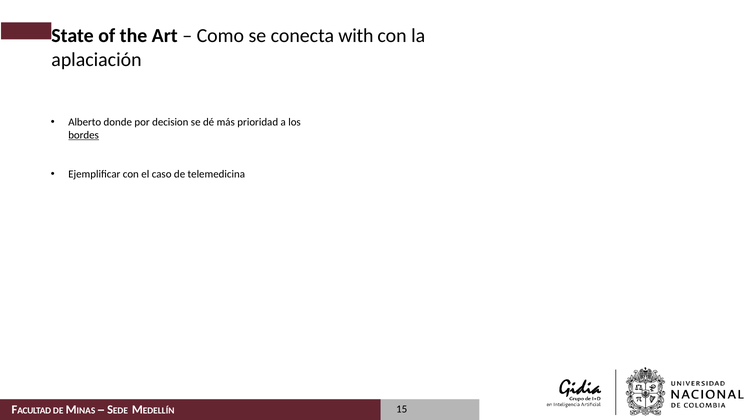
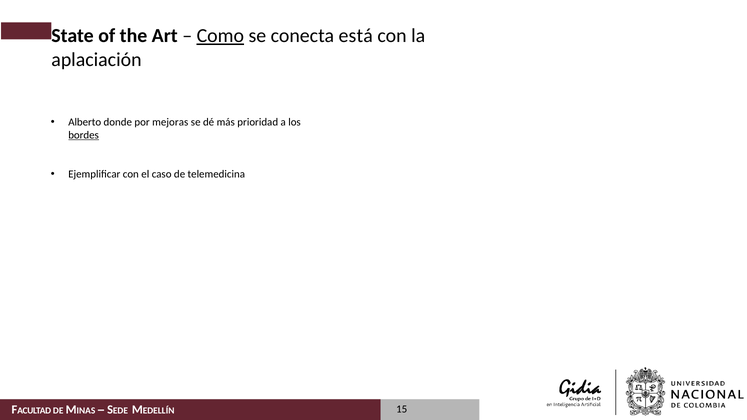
Como underline: none -> present
with: with -> está
decision: decision -> mejoras
